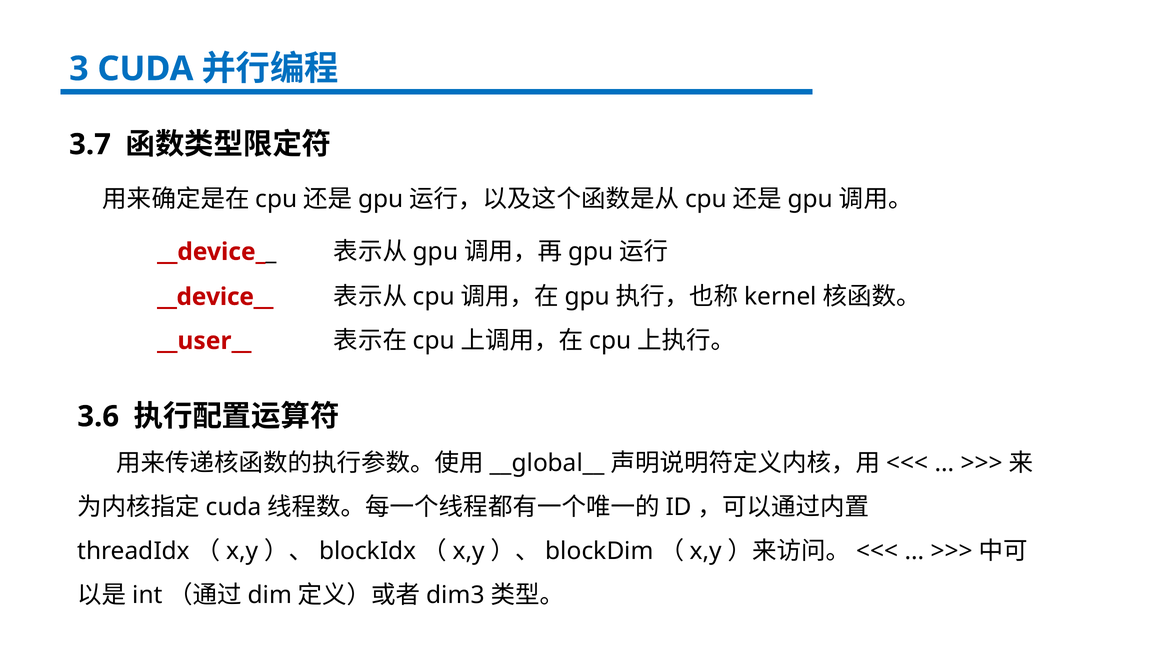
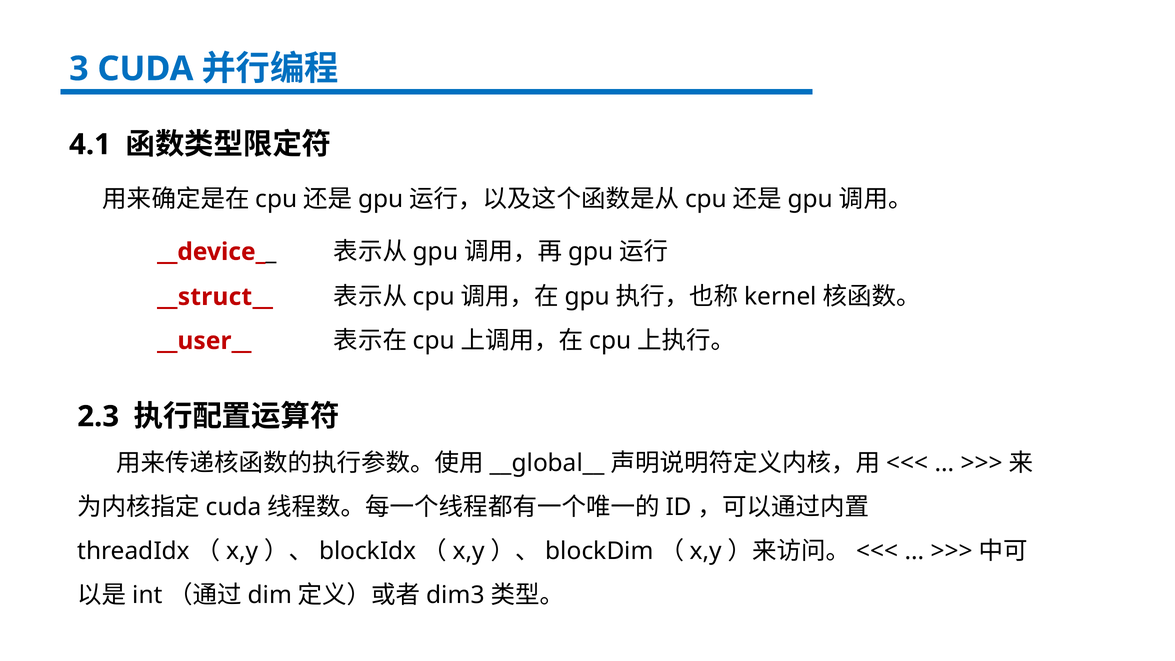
3.7: 3.7 -> 4.1
__device__: __device__ -> __struct__
3.6: 3.6 -> 2.3
